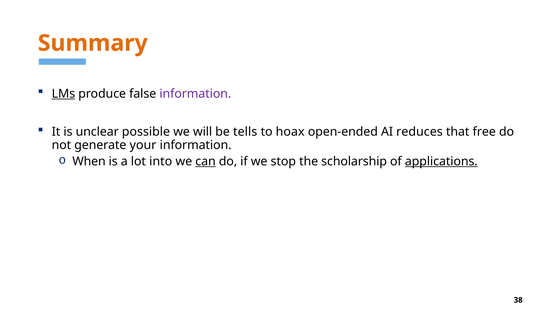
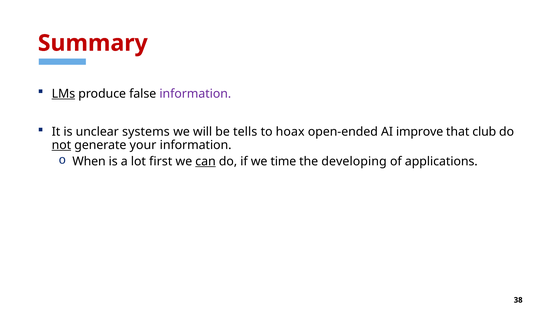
Summary colour: orange -> red
possible: possible -> systems
reduces: reduces -> improve
free: free -> club
not underline: none -> present
into: into -> first
stop: stop -> time
scholarship: scholarship -> developing
applications underline: present -> none
